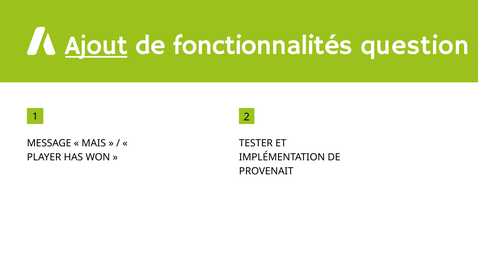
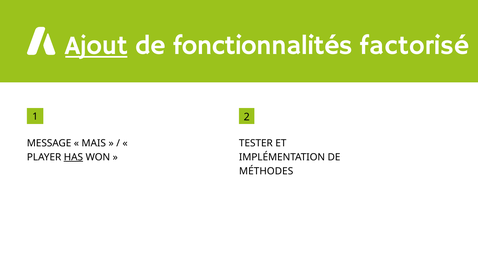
question: question -> factorisé
HAS underline: none -> present
PROVENAIT: PROVENAIT -> MÉTHODES
